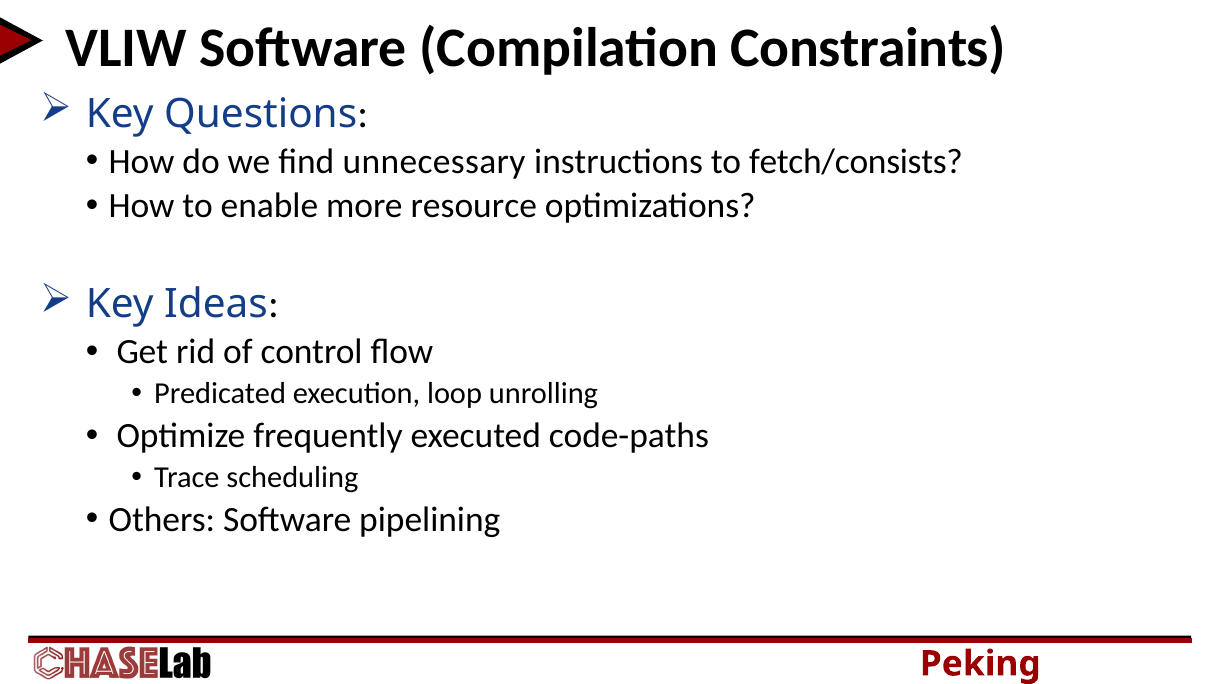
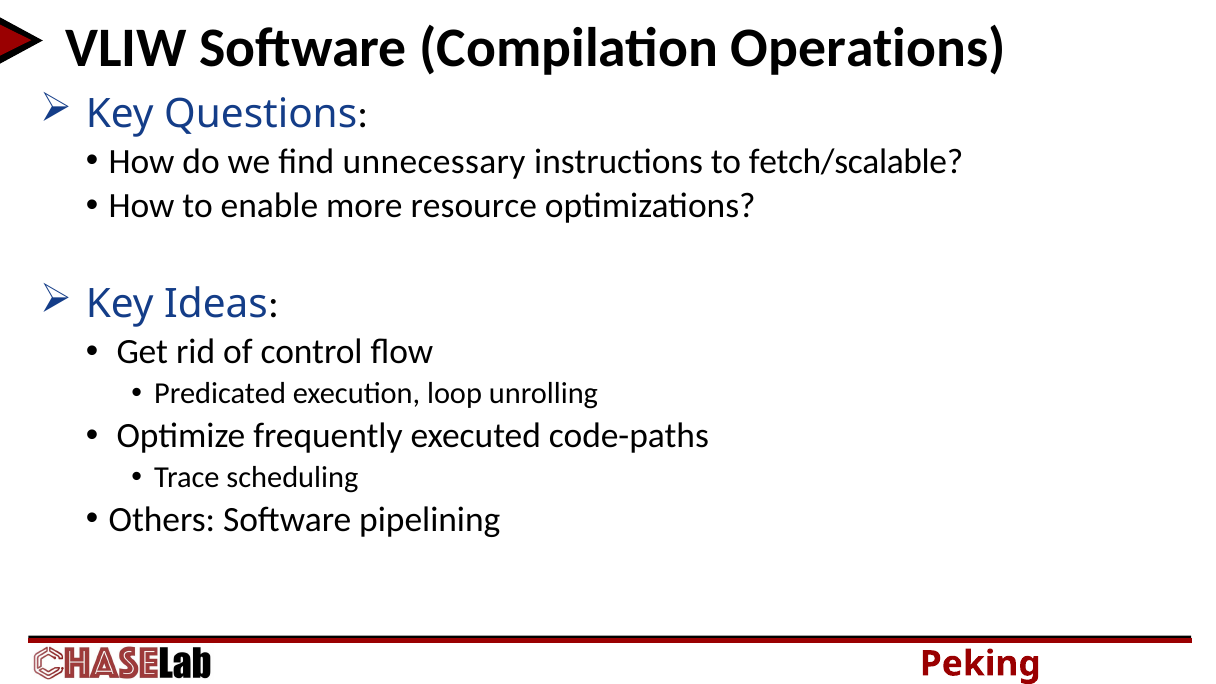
Constraints: Constraints -> Operations
fetch/consists: fetch/consists -> fetch/scalable
